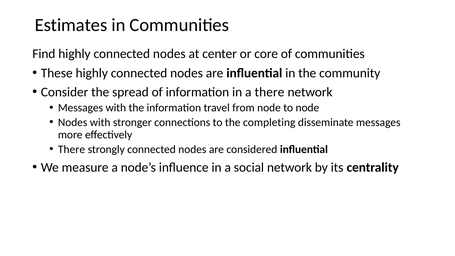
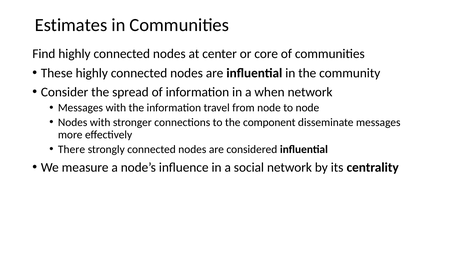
a there: there -> when
completing: completing -> component
